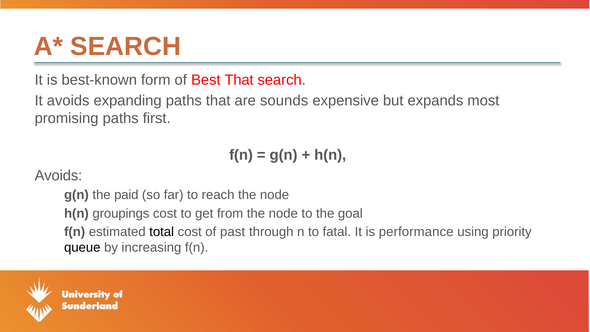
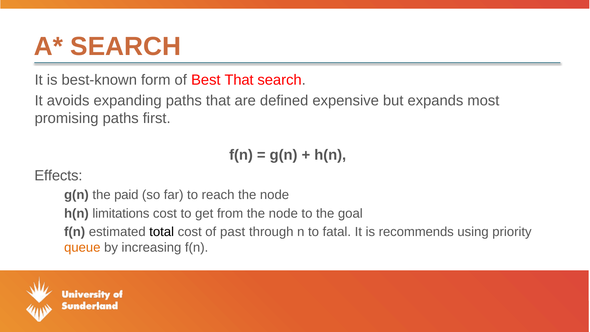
sounds: sounds -> defined
Avoids at (58, 176): Avoids -> Effects
groupings: groupings -> limitations
performance: performance -> recommends
queue colour: black -> orange
